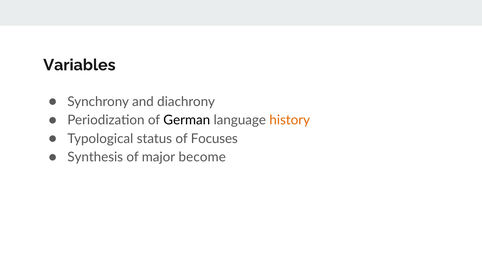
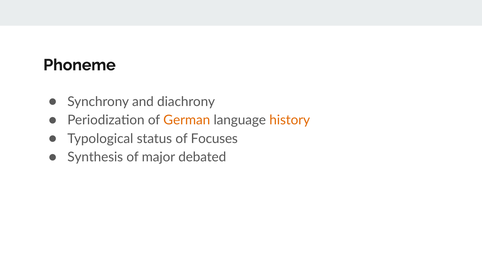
Variables: Variables -> Phoneme
German colour: black -> orange
become: become -> debated
